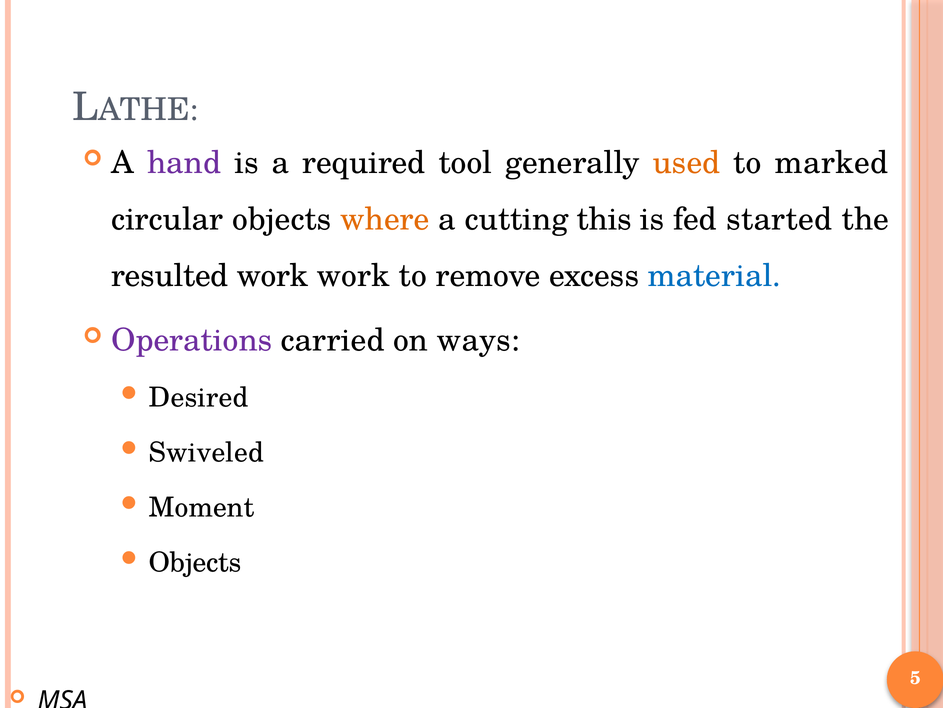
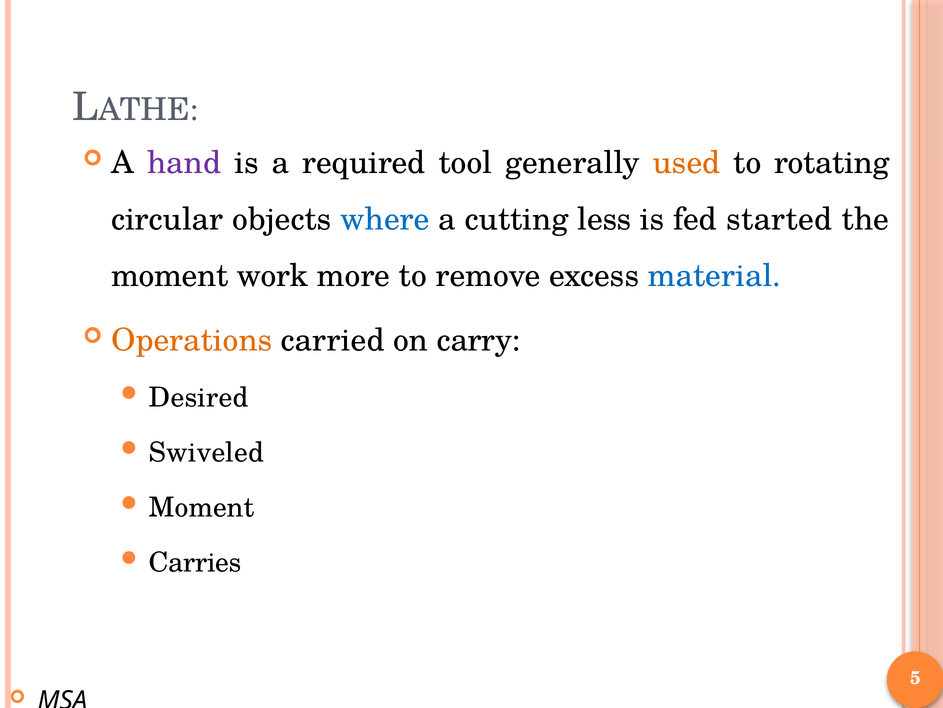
marked: marked -> rotating
where colour: orange -> blue
this: this -> less
resulted at (170, 276): resulted -> moment
work work: work -> more
Operations colour: purple -> orange
ways: ways -> carry
Objects at (195, 562): Objects -> Carries
